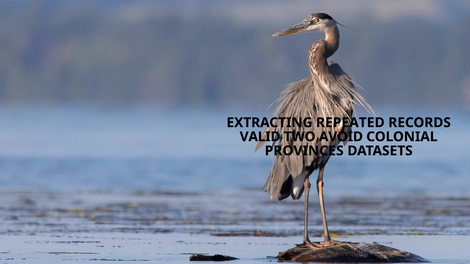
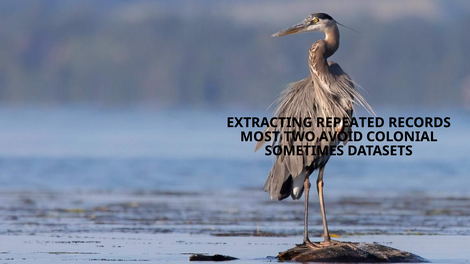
VALID: VALID -> MOST
PROVINCES: PROVINCES -> SOMETIMES
